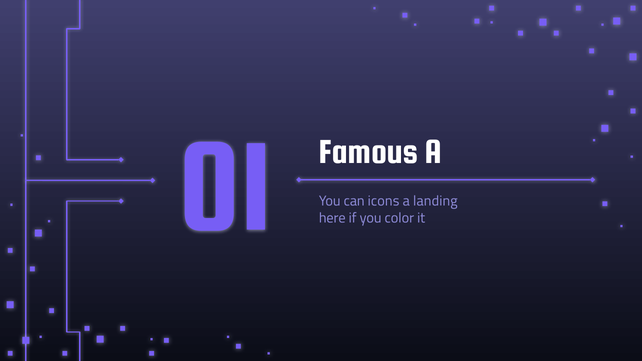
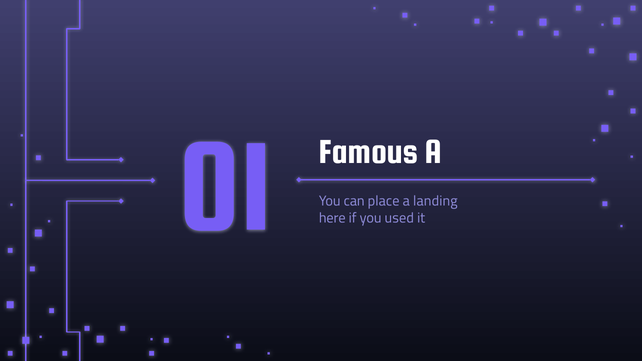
icons: icons -> place
color: color -> used
